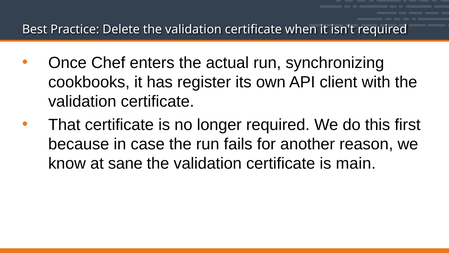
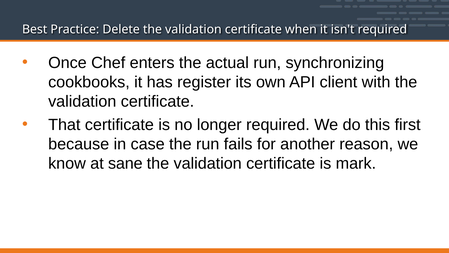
main: main -> mark
